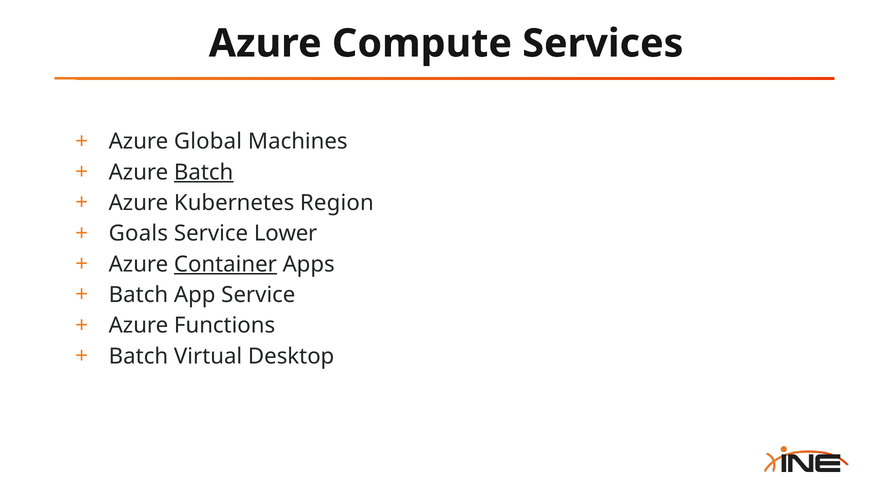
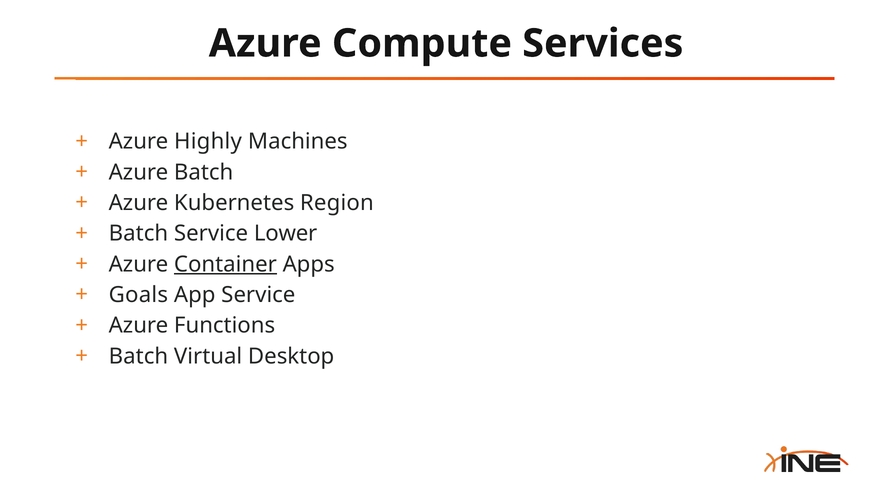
Global: Global -> Highly
Batch at (204, 172) underline: present -> none
Goals at (138, 234): Goals -> Batch
Batch at (138, 295): Batch -> Goals
